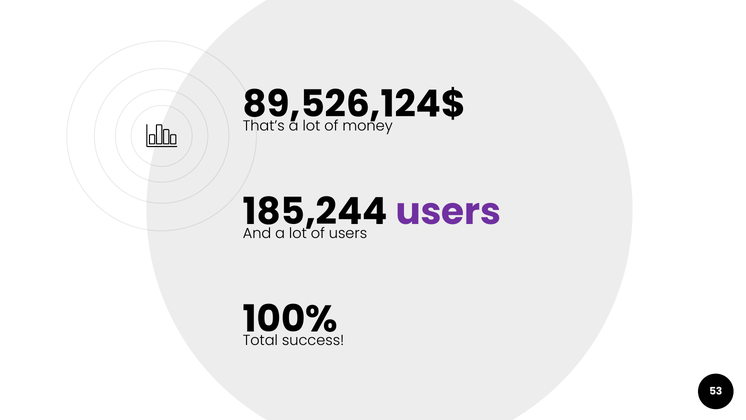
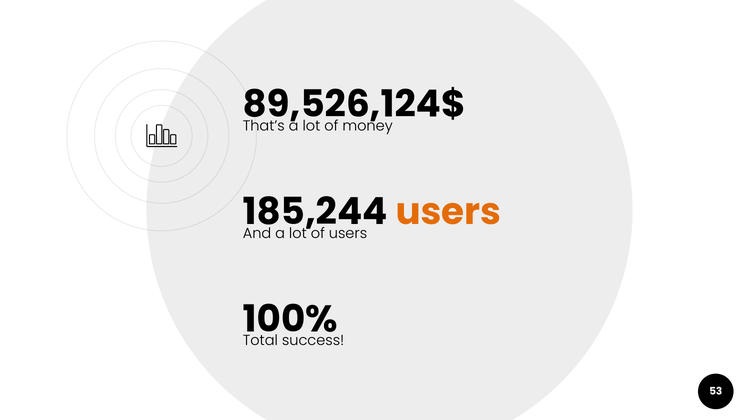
users at (448, 212) colour: purple -> orange
